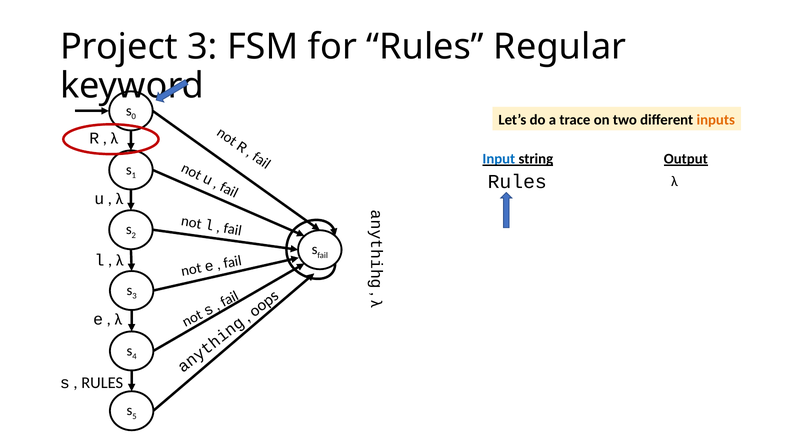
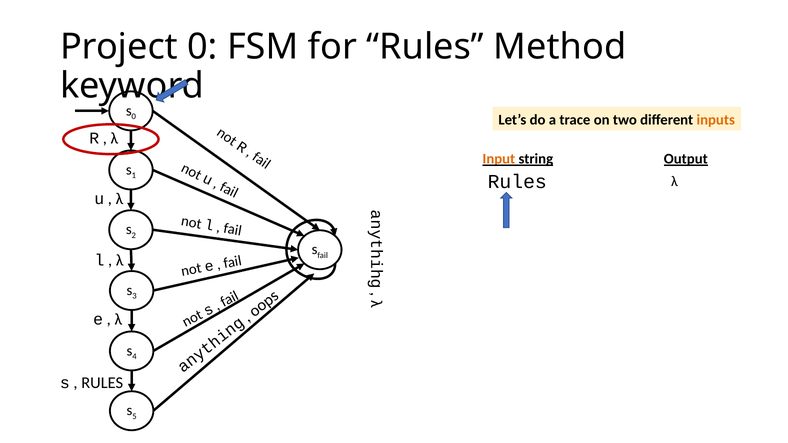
Project 3: 3 -> 0
Regular: Regular -> Method
Input colour: blue -> orange
